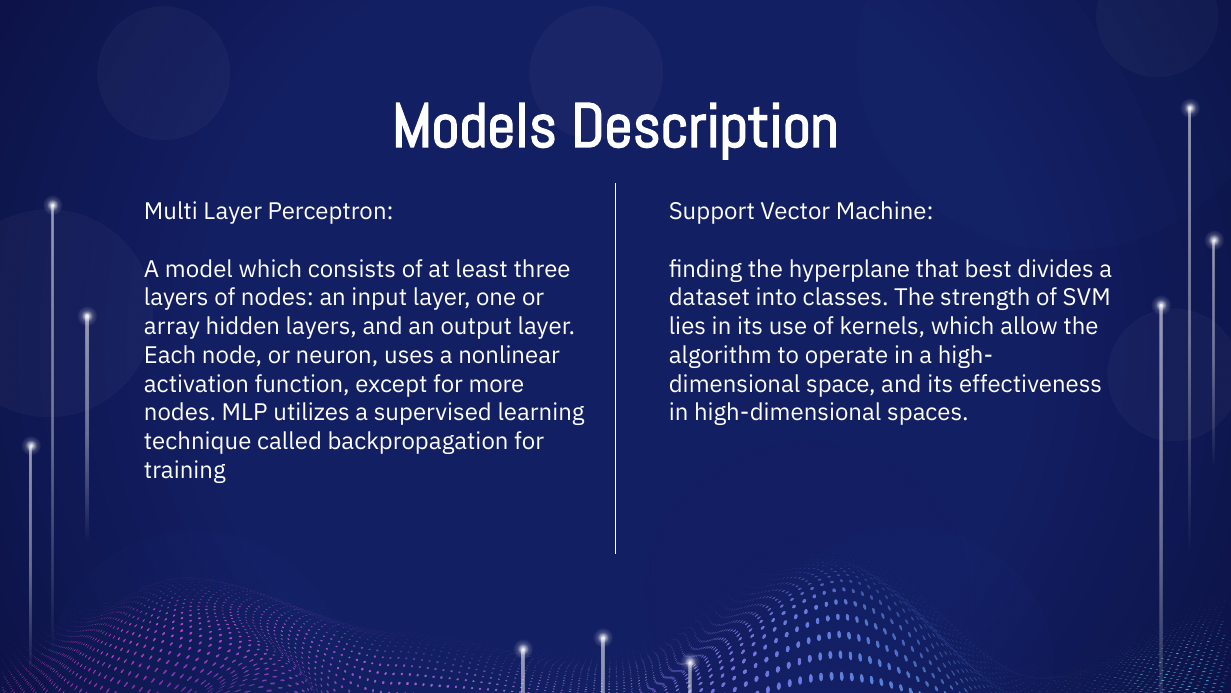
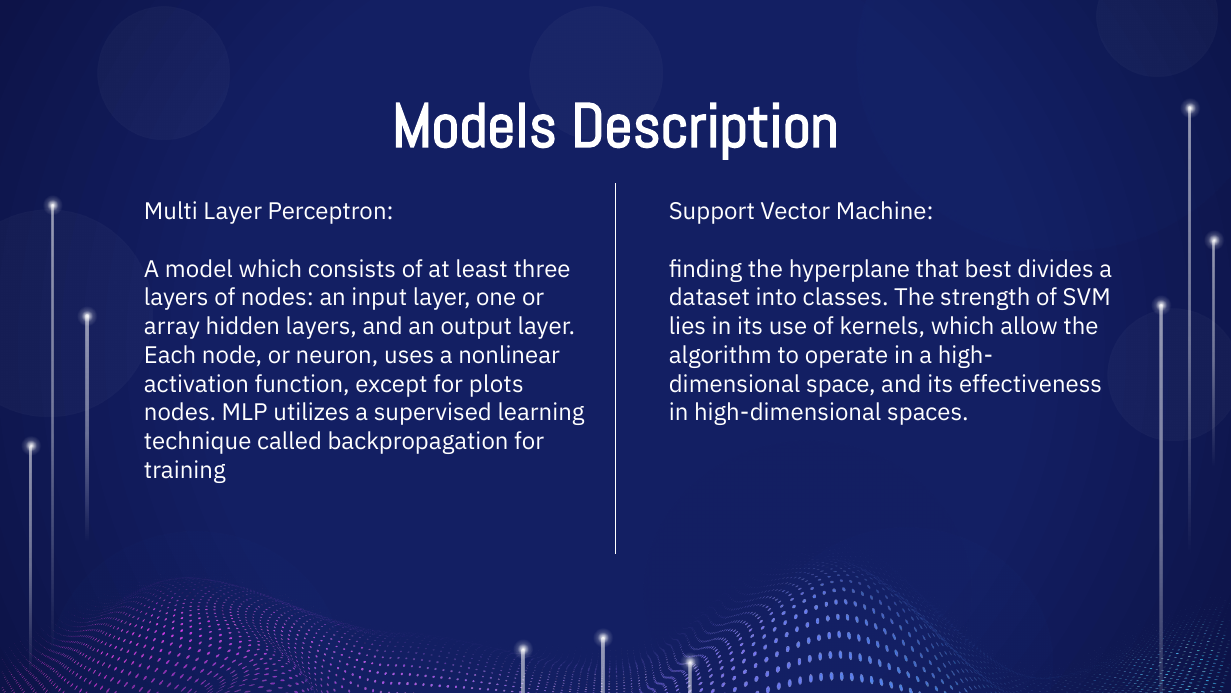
more: more -> plots
